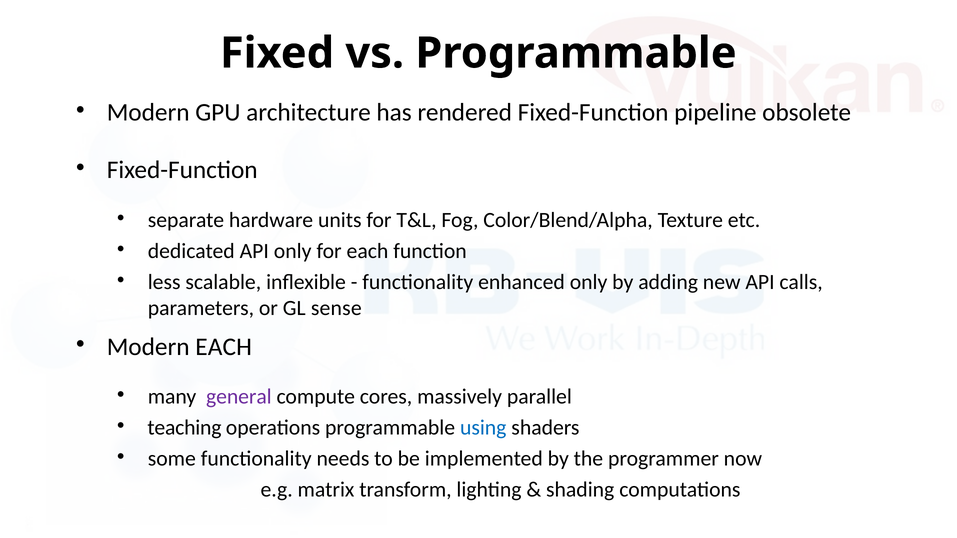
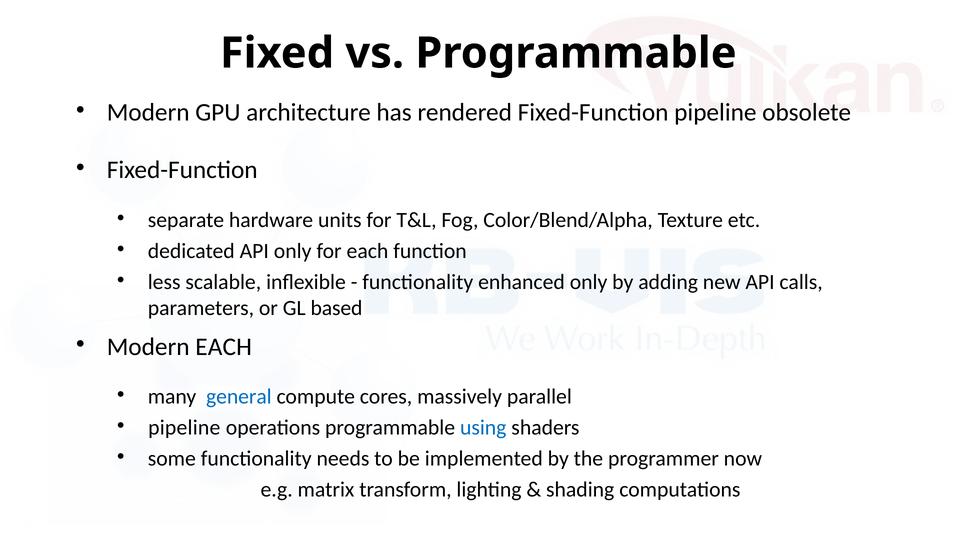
sense: sense -> based
general colour: purple -> blue
teaching at (184, 428): teaching -> pipeline
